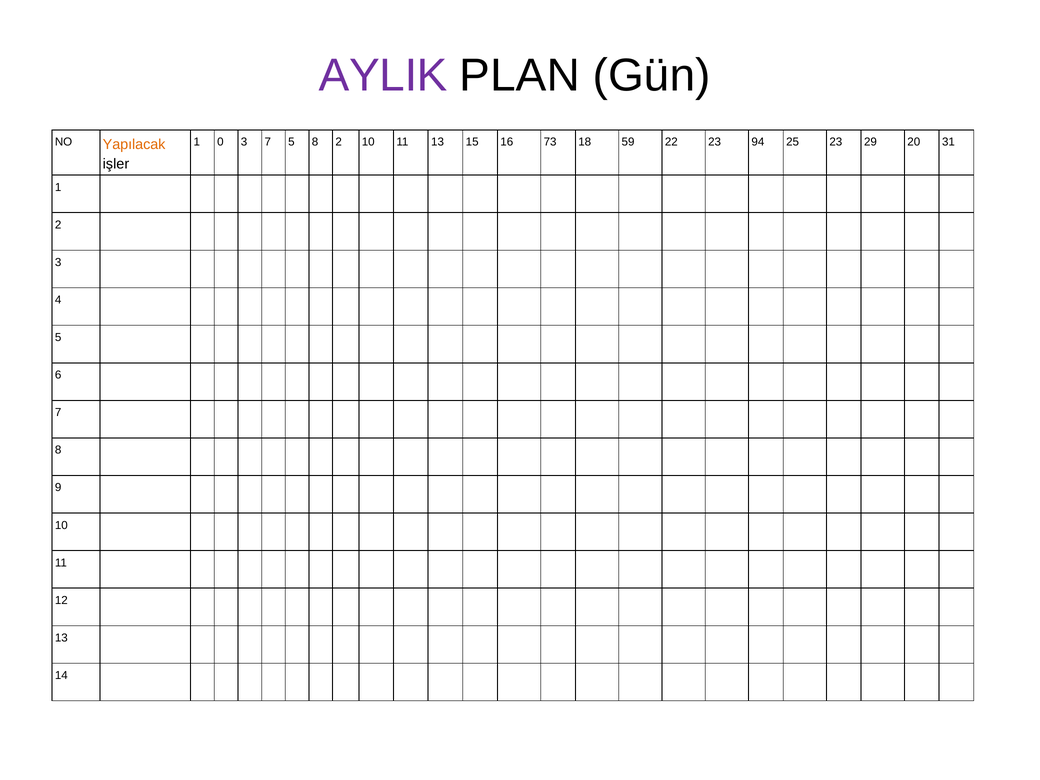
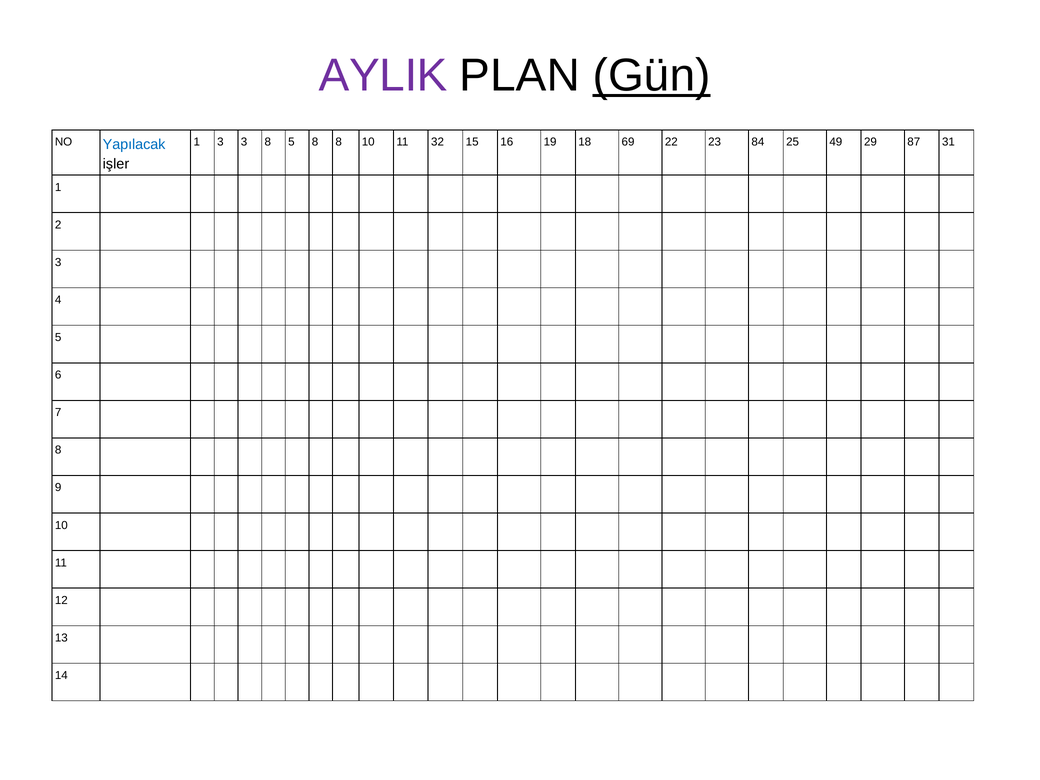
Gün underline: none -> present
Yapılacak colour: orange -> blue
1 0: 0 -> 3
3 7: 7 -> 8
8 2: 2 -> 8
11 13: 13 -> 32
73: 73 -> 19
59: 59 -> 69
94: 94 -> 84
25 23: 23 -> 49
20: 20 -> 87
